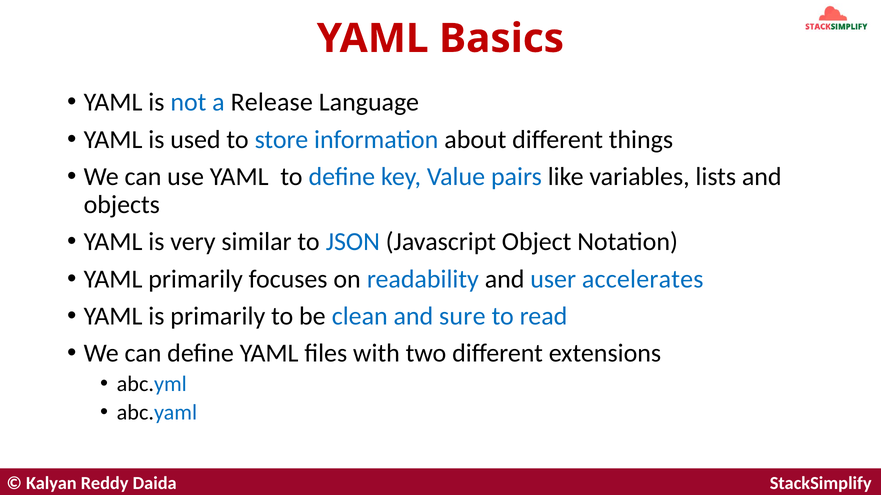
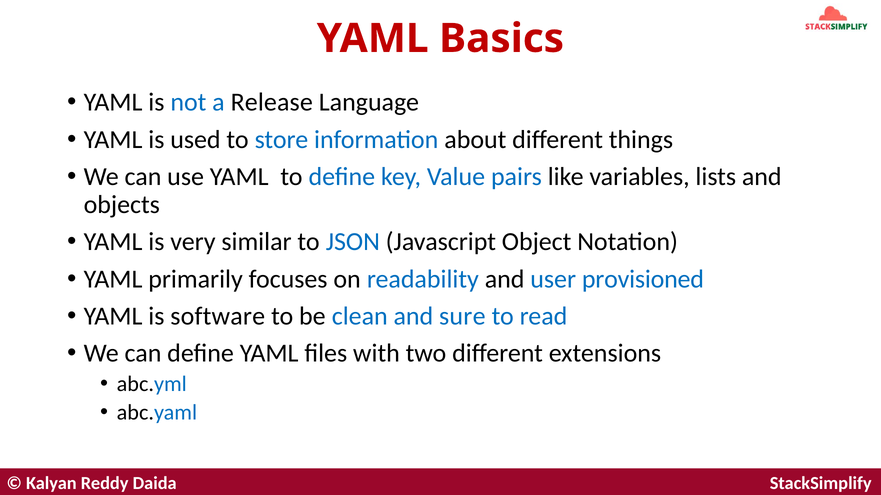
accelerates: accelerates -> provisioned
is primarily: primarily -> software
